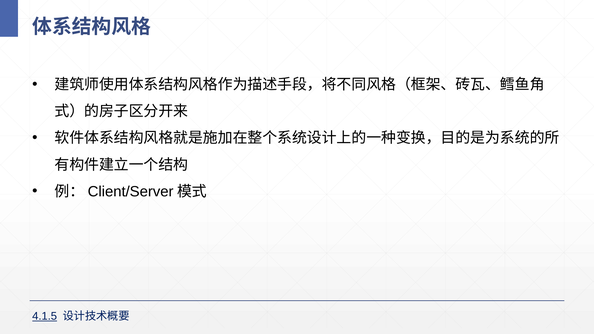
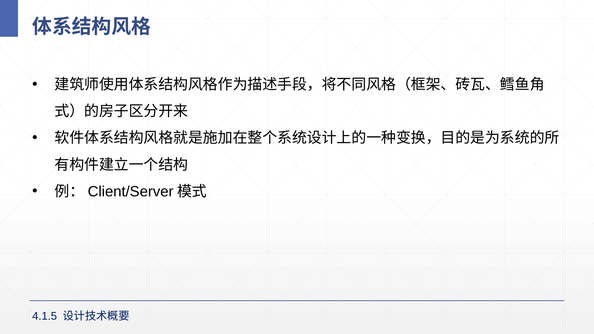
4.1.5 underline: present -> none
